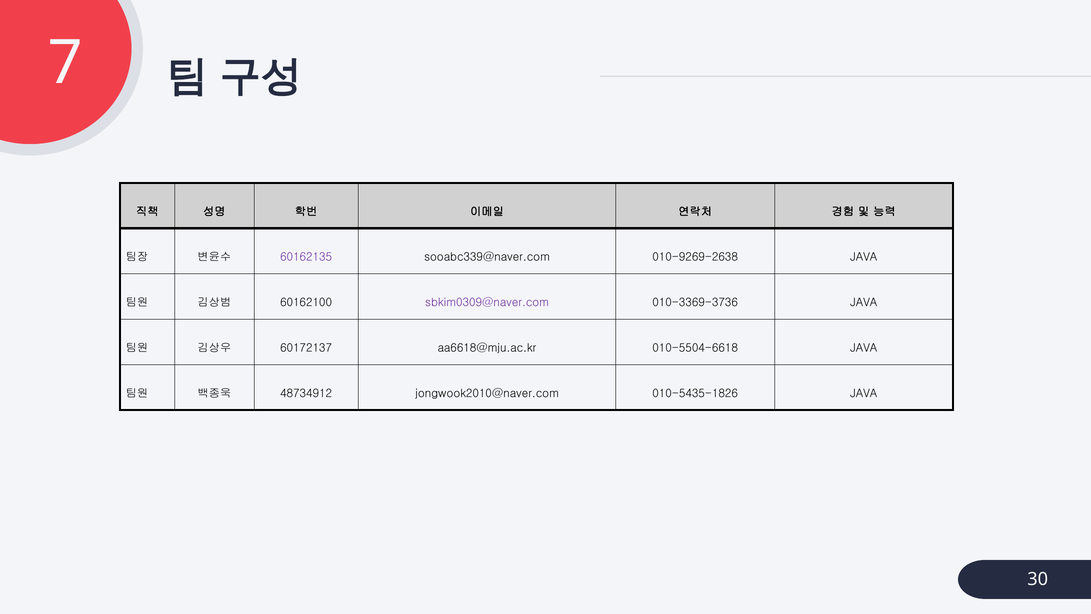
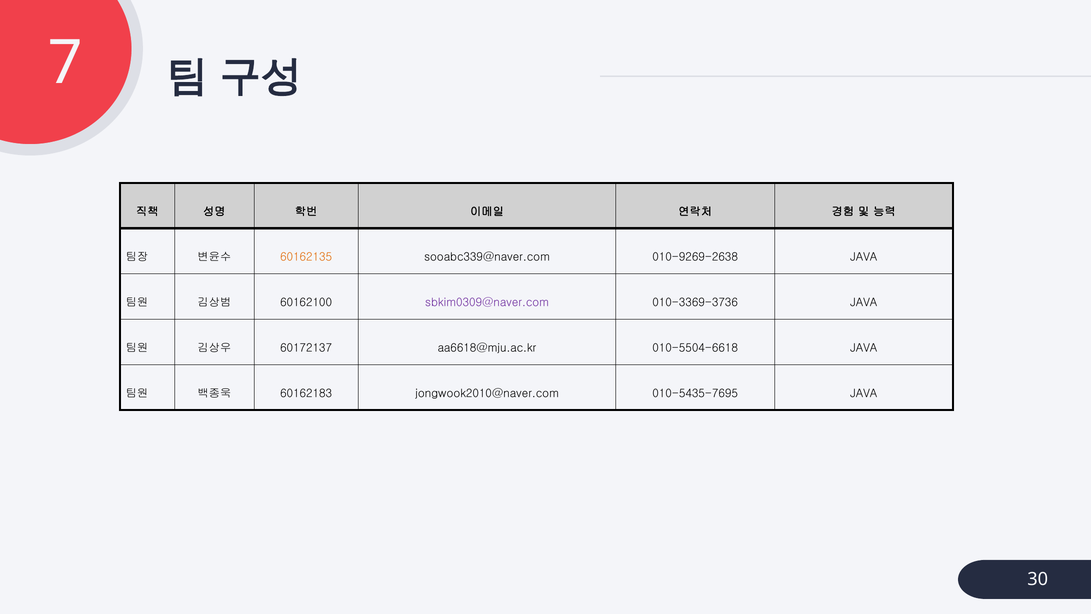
60162135 colour: purple -> orange
48734912: 48734912 -> 60162183
010-5435-1826: 010-5435-1826 -> 010-5435-7695
